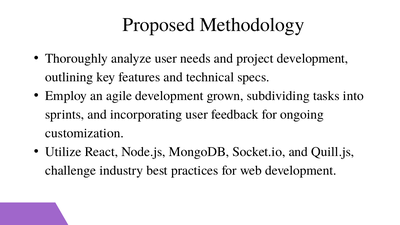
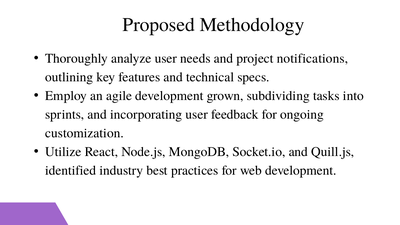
project development: development -> notifications
challenge: challenge -> identified
